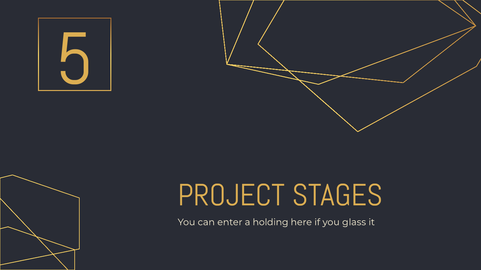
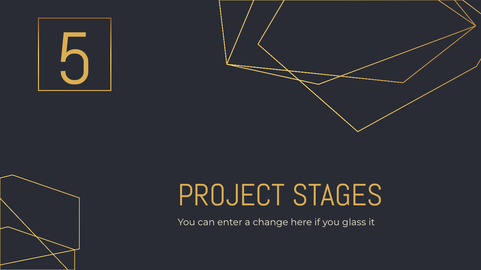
holding: holding -> change
